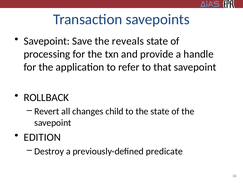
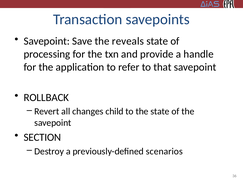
EDITION: EDITION -> SECTION
predicate: predicate -> scenarios
